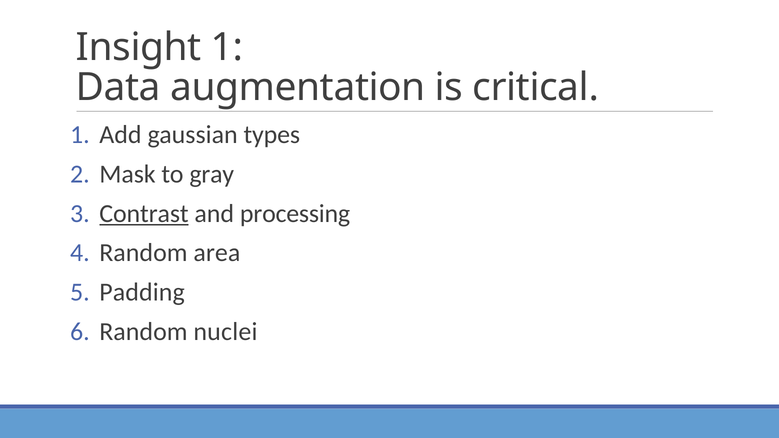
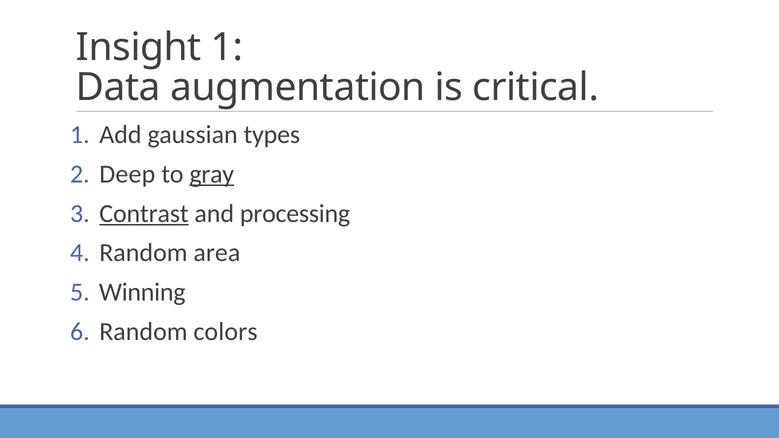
Mask: Mask -> Deep
gray underline: none -> present
Padding: Padding -> Winning
nuclei: nuclei -> colors
